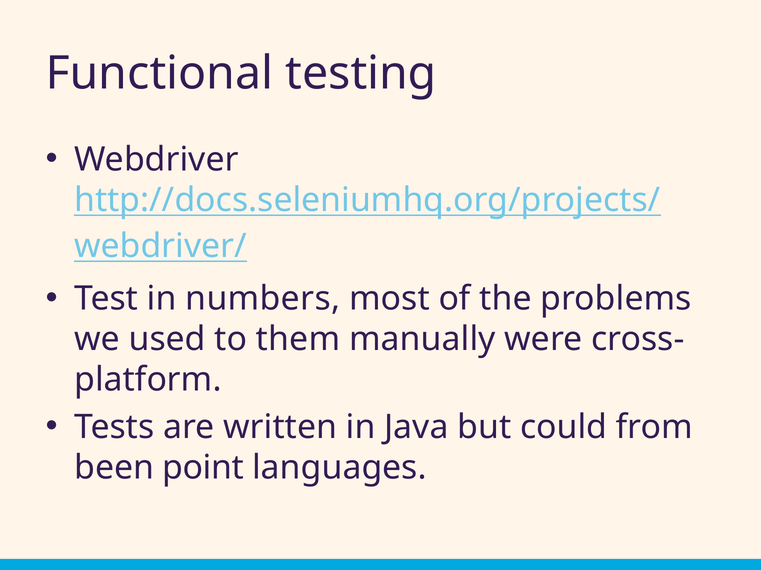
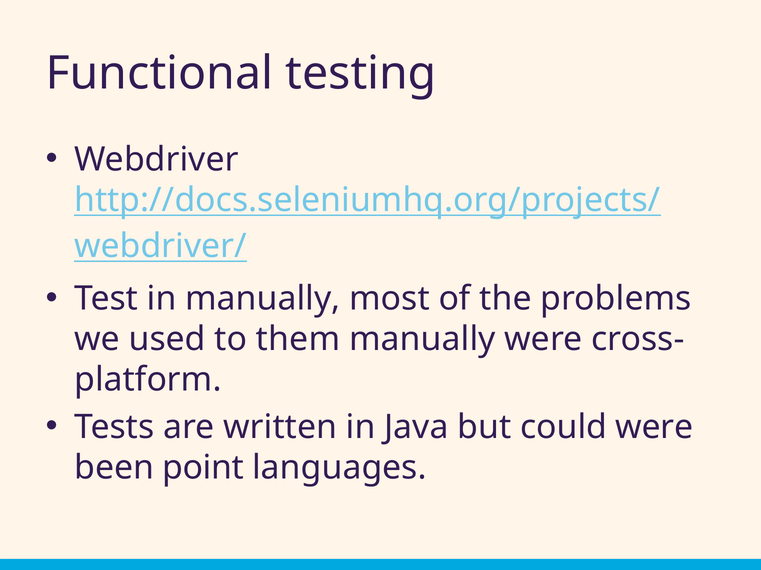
in numbers: numbers -> manually
could from: from -> were
